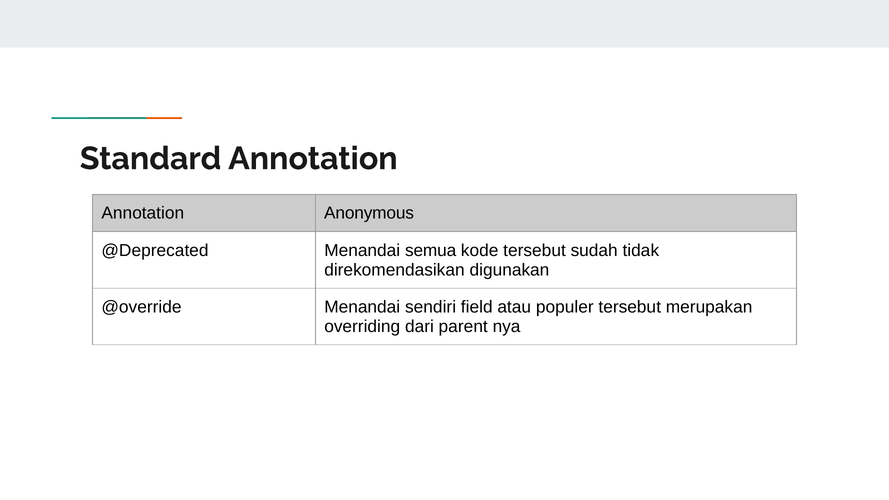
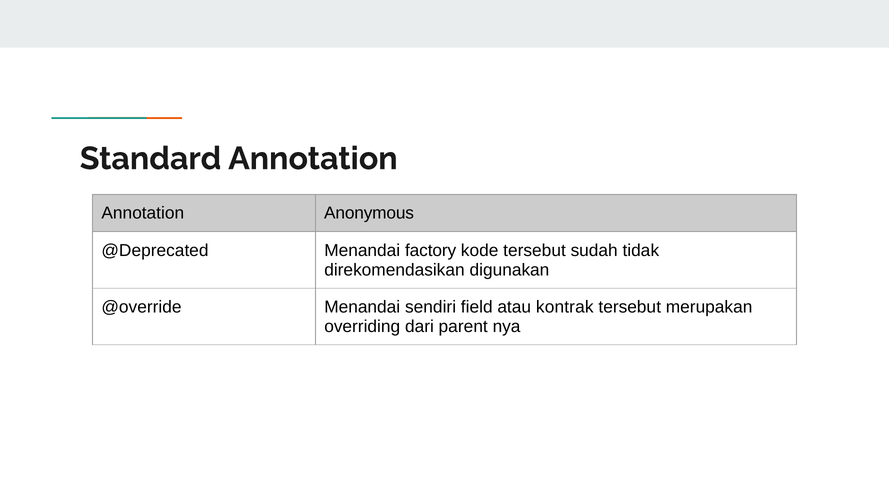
semua: semua -> factory
populer: populer -> kontrak
